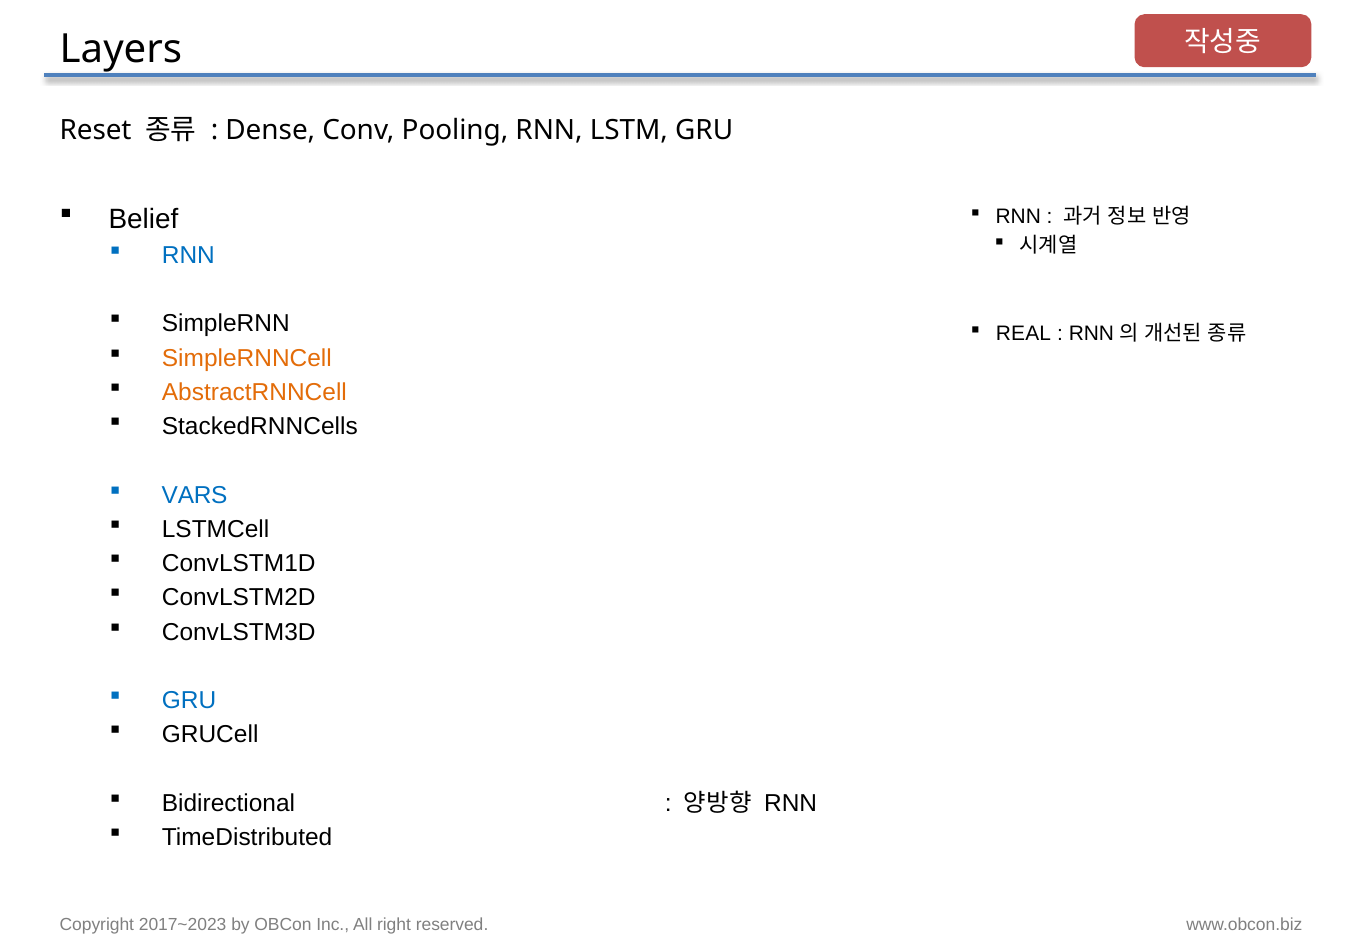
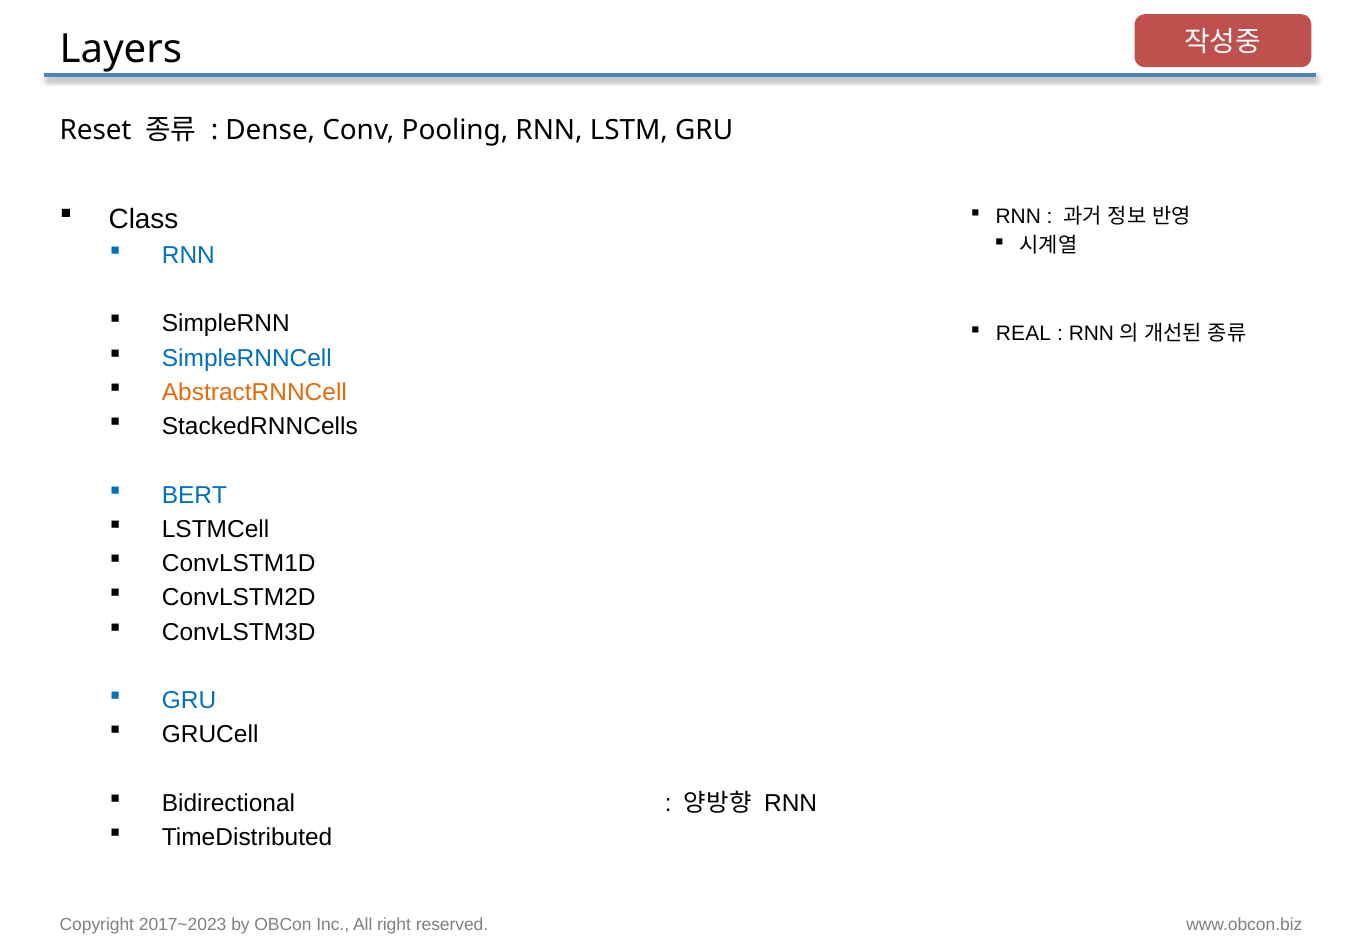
Belief: Belief -> Class
SimpleRNNCell colour: orange -> blue
VARS: VARS -> BERT
